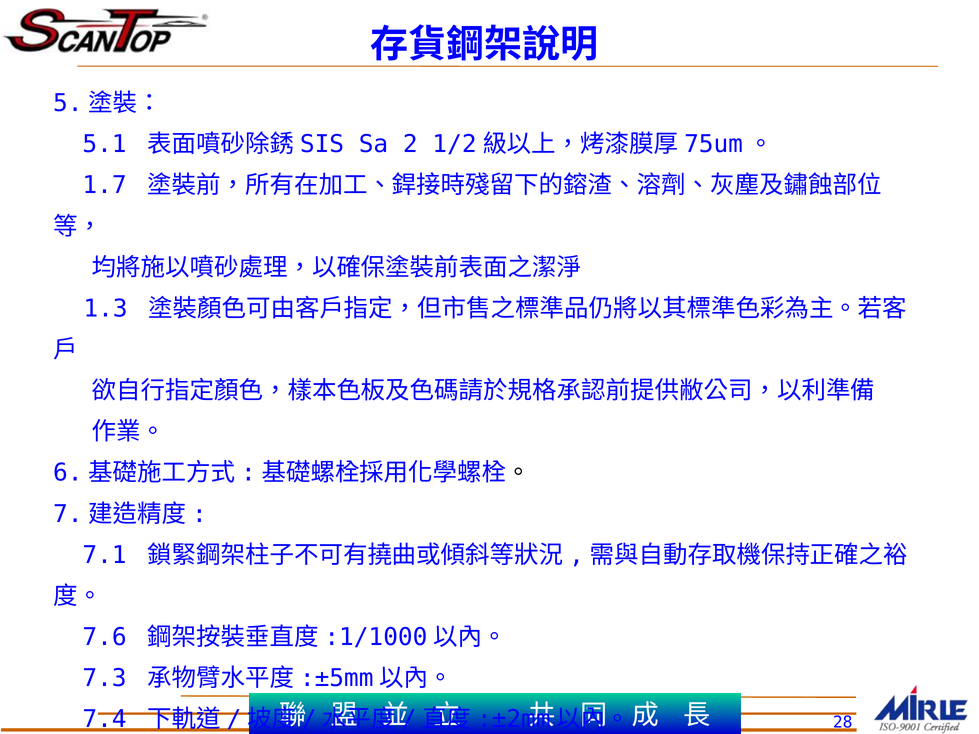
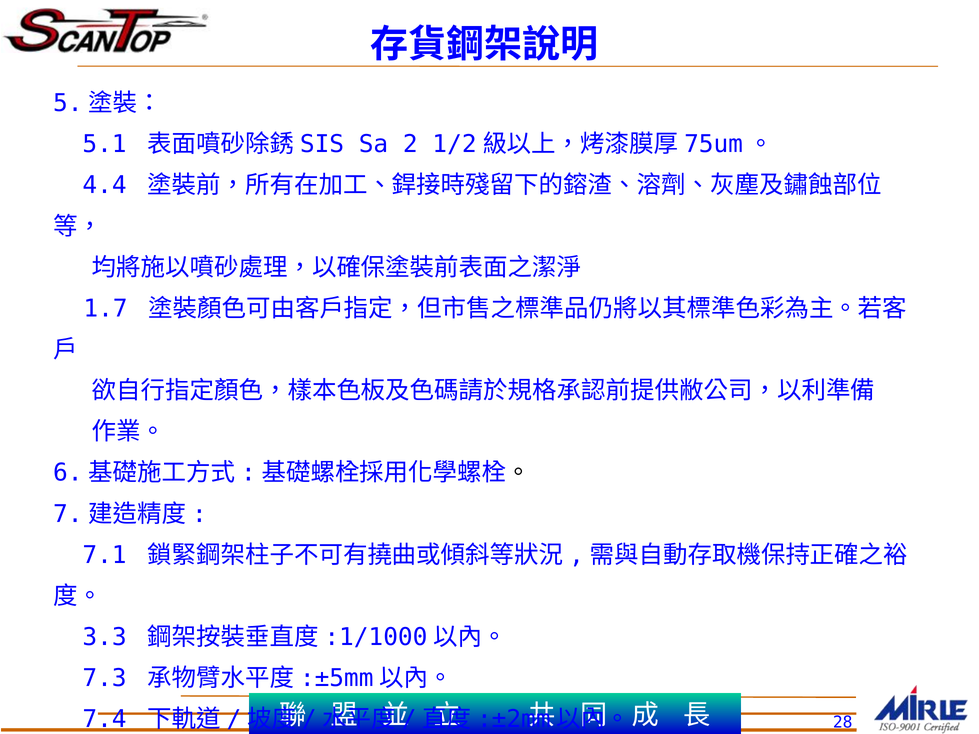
1.7: 1.7 -> 4.4
1.3: 1.3 -> 1.7
7.6: 7.6 -> 3.3
